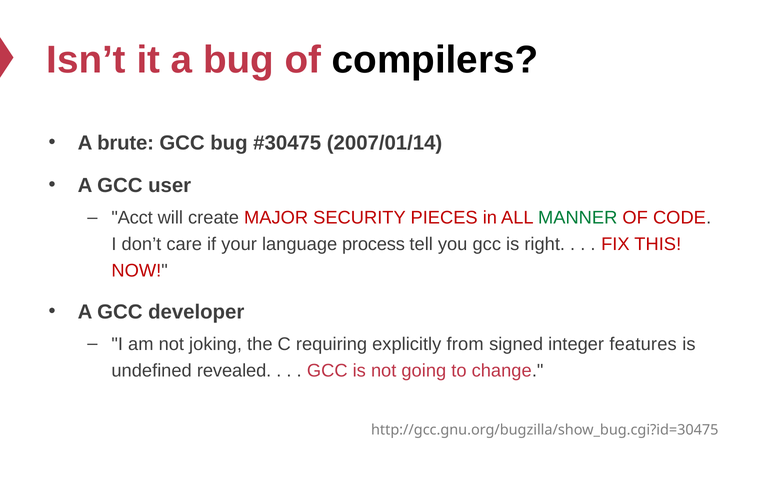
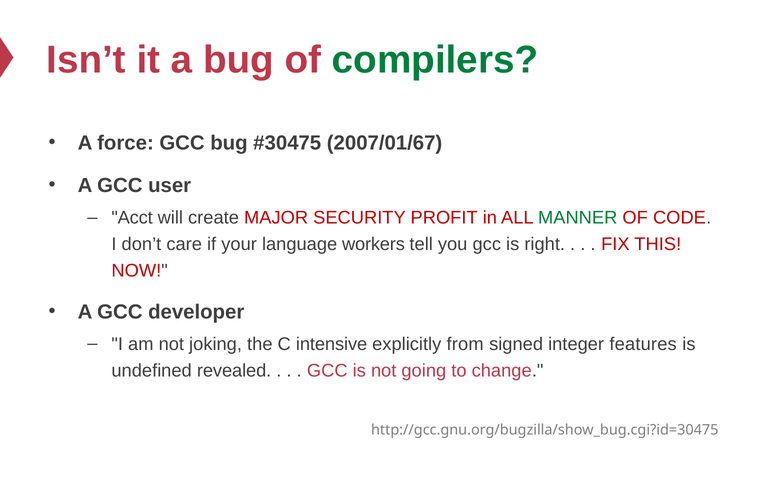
compilers colour: black -> green
brute: brute -> force
2007/01/14: 2007/01/14 -> 2007/01/67
PIECES: PIECES -> PROFIT
process: process -> workers
requiring: requiring -> intensive
